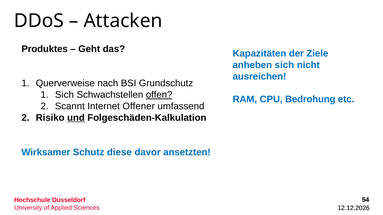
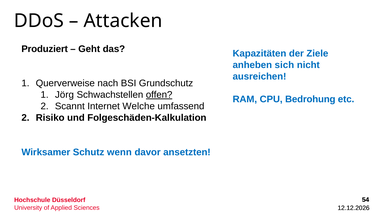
Produktes: Produktes -> Produziert
Sich at (64, 95): Sich -> Jörg
Offener: Offener -> Welche
und underline: present -> none
diese: diese -> wenn
